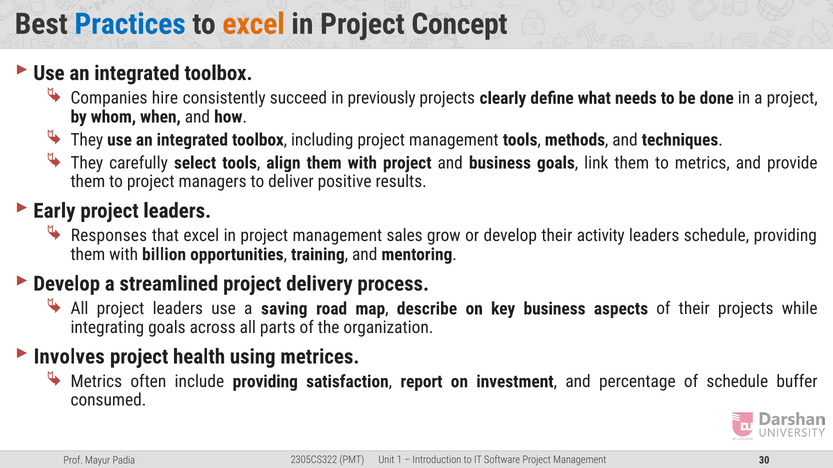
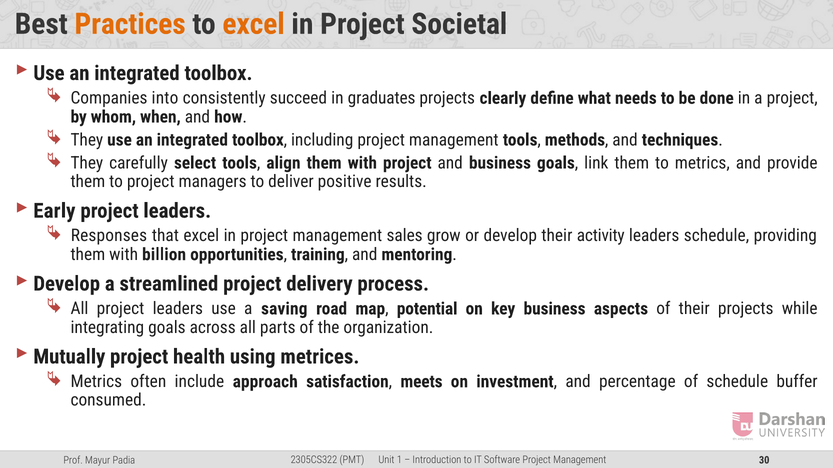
Practices colour: blue -> orange
Concept: Concept -> Societal
hire: hire -> into
previously: previously -> graduates
describe: describe -> potential
Involves: Involves -> Mutually
include providing: providing -> approach
report: report -> meets
